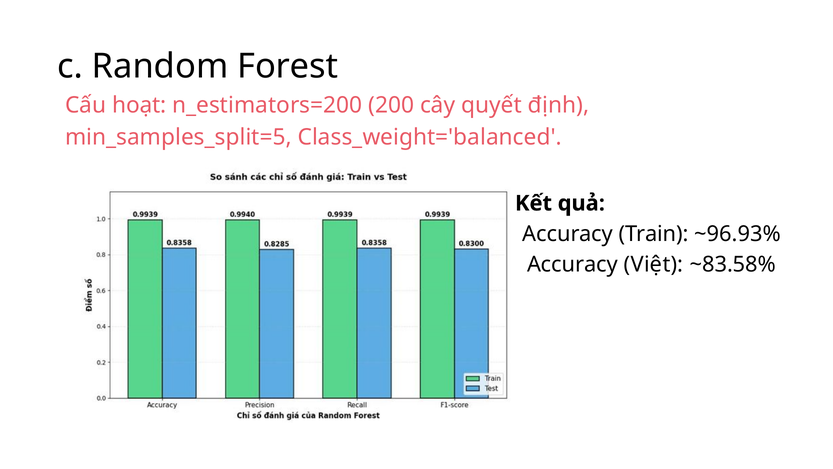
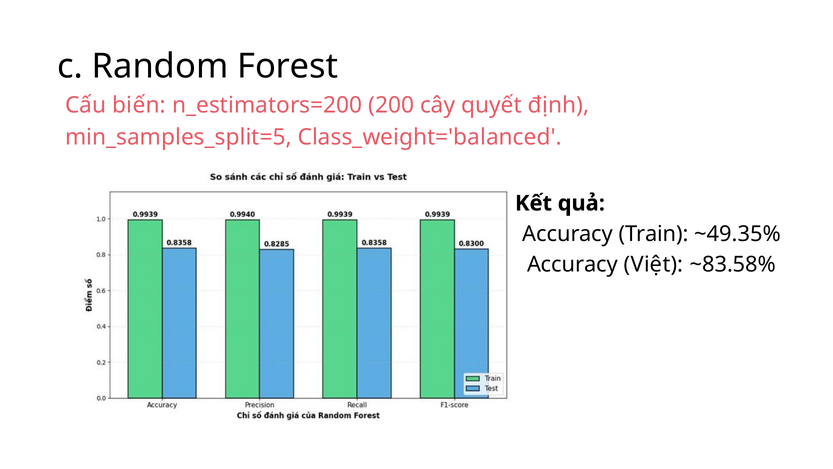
hoạt: hoạt -> biến
~96.93%: ~96.93% -> ~49.35%
